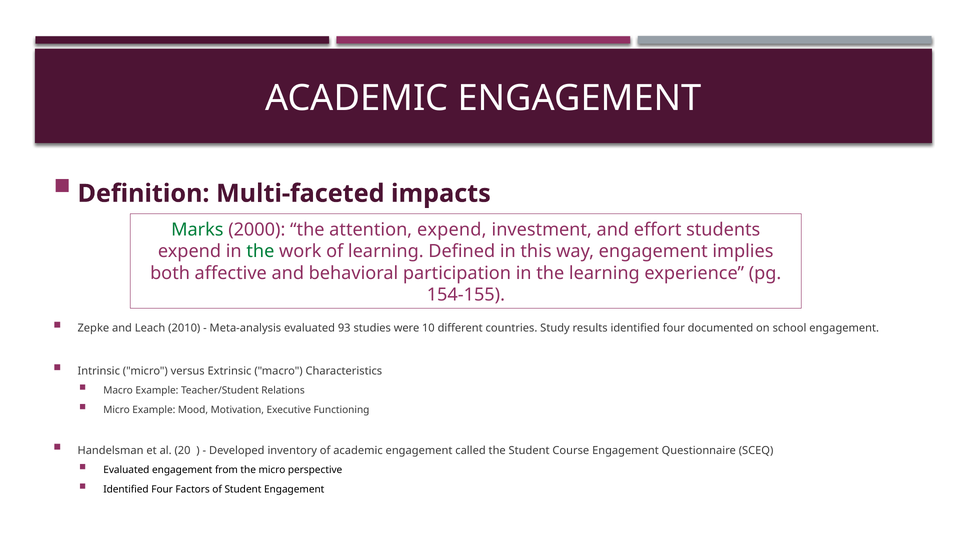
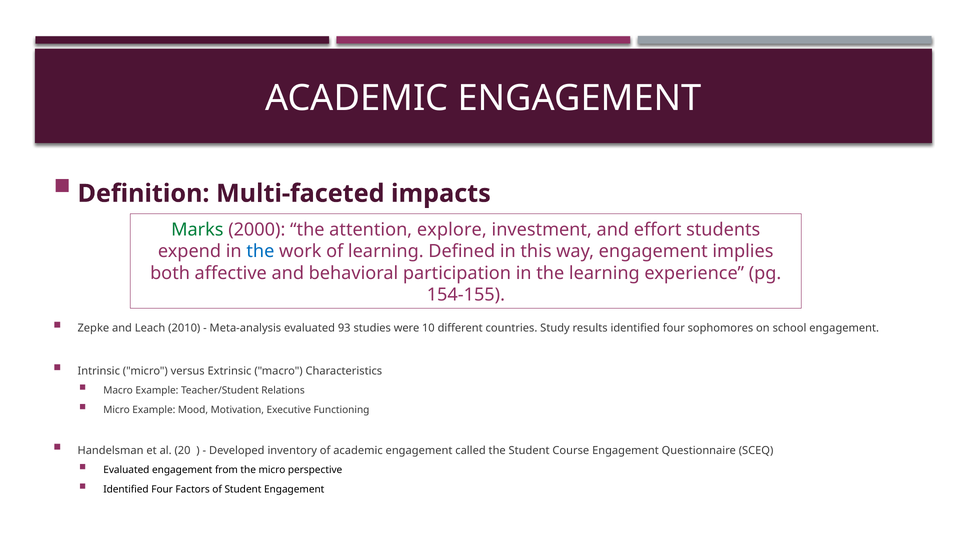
attention expend: expend -> explore
the at (260, 251) colour: green -> blue
documented: documented -> sophomores
